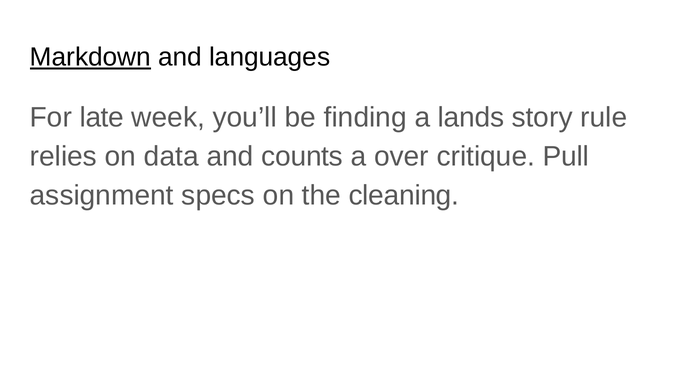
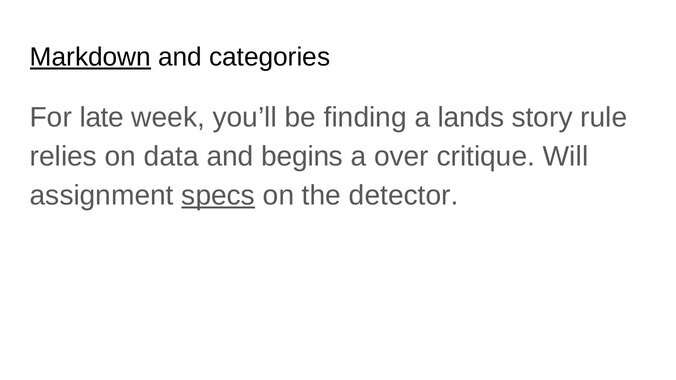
languages: languages -> categories
counts: counts -> begins
Pull: Pull -> Will
specs underline: none -> present
cleaning: cleaning -> detector
